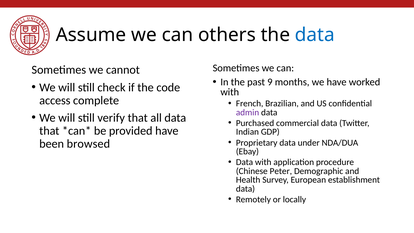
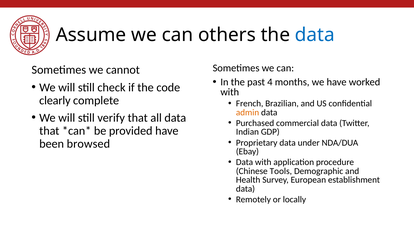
9: 9 -> 4
access: access -> clearly
admin colour: purple -> orange
Peter: Peter -> Tools
